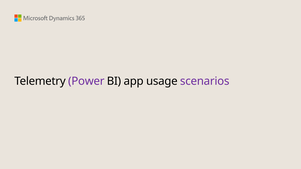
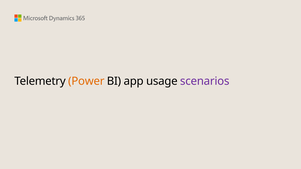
Power colour: purple -> orange
